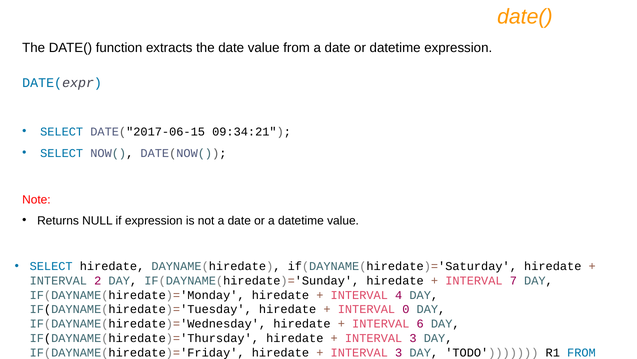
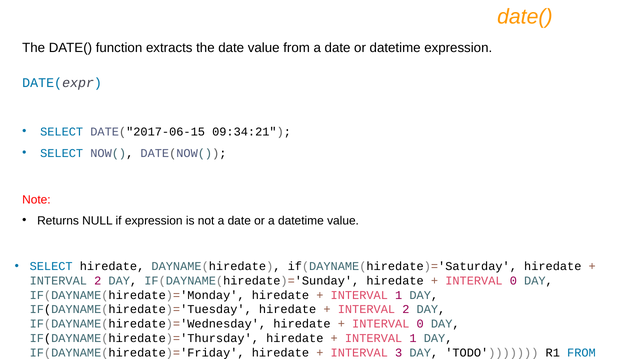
7 at (513, 280): 7 -> 0
4 at (399, 295): 4 -> 1
0 at (406, 309): 0 -> 2
6 at (420, 323): 6 -> 0
3 at (413, 338): 3 -> 1
